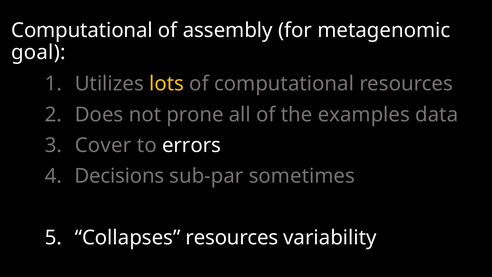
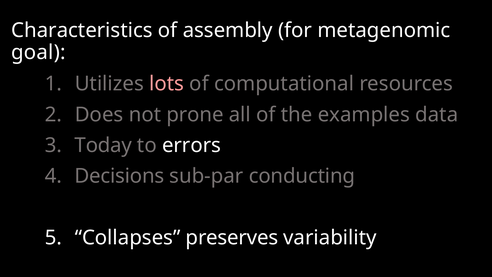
Computational at (82, 30): Computational -> Characteristics
lots colour: yellow -> pink
Cover: Cover -> Today
sometimes: sometimes -> conducting
Collapses resources: resources -> preserves
